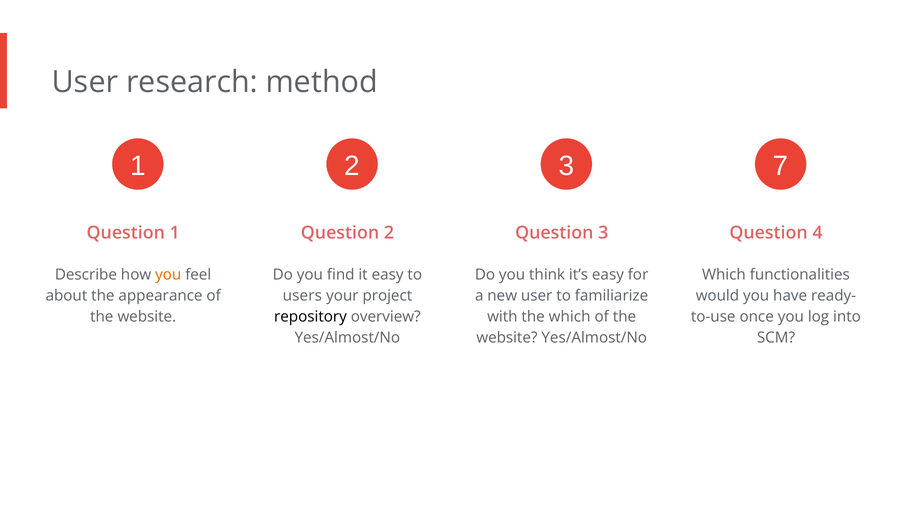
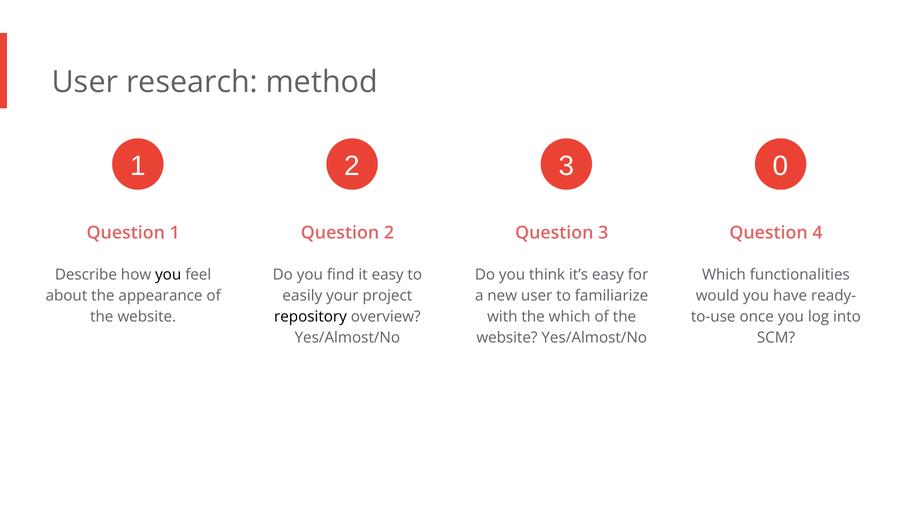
7: 7 -> 0
you at (168, 274) colour: orange -> black
users: users -> easily
